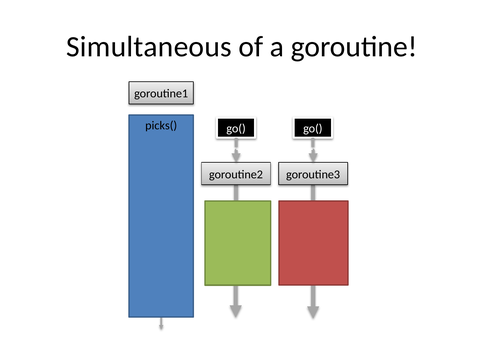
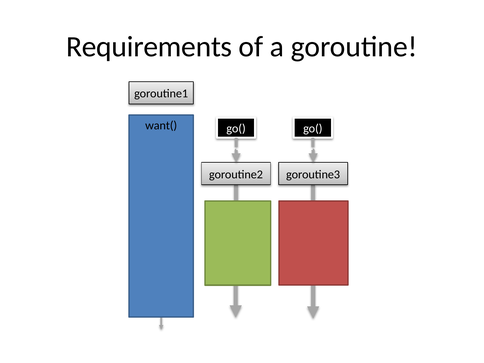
Simultaneous: Simultaneous -> Requirements
picks(: picks( -> want(
